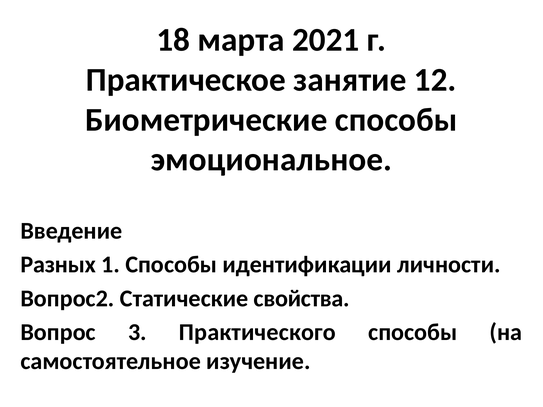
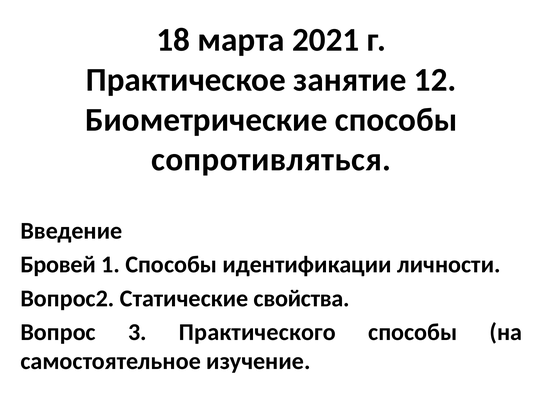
эмоциональное: эмоциональное -> сопротивляться
Разных: Разных -> Бровей
